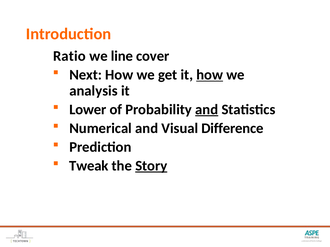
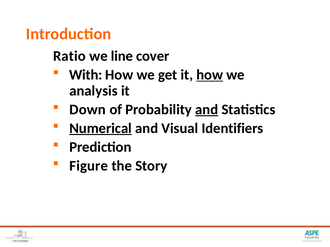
Next: Next -> With
Lower: Lower -> Down
Numerical underline: none -> present
Difference: Difference -> Identifiers
Tweak: Tweak -> Figure
Story underline: present -> none
